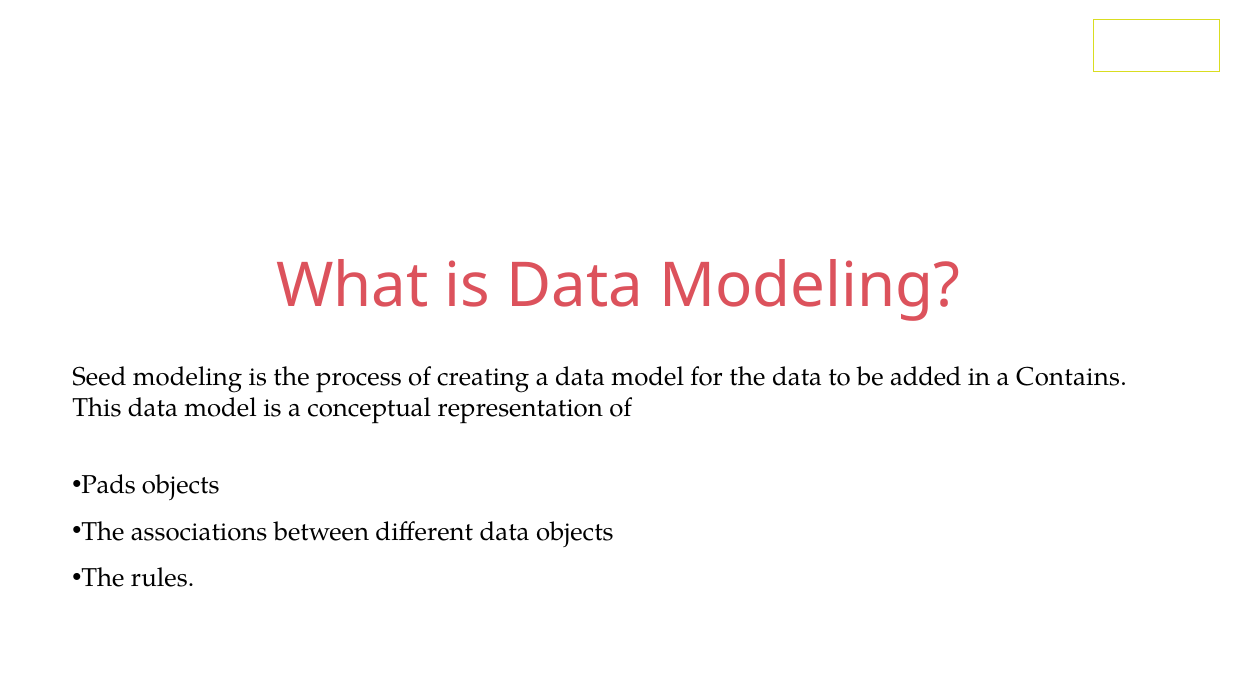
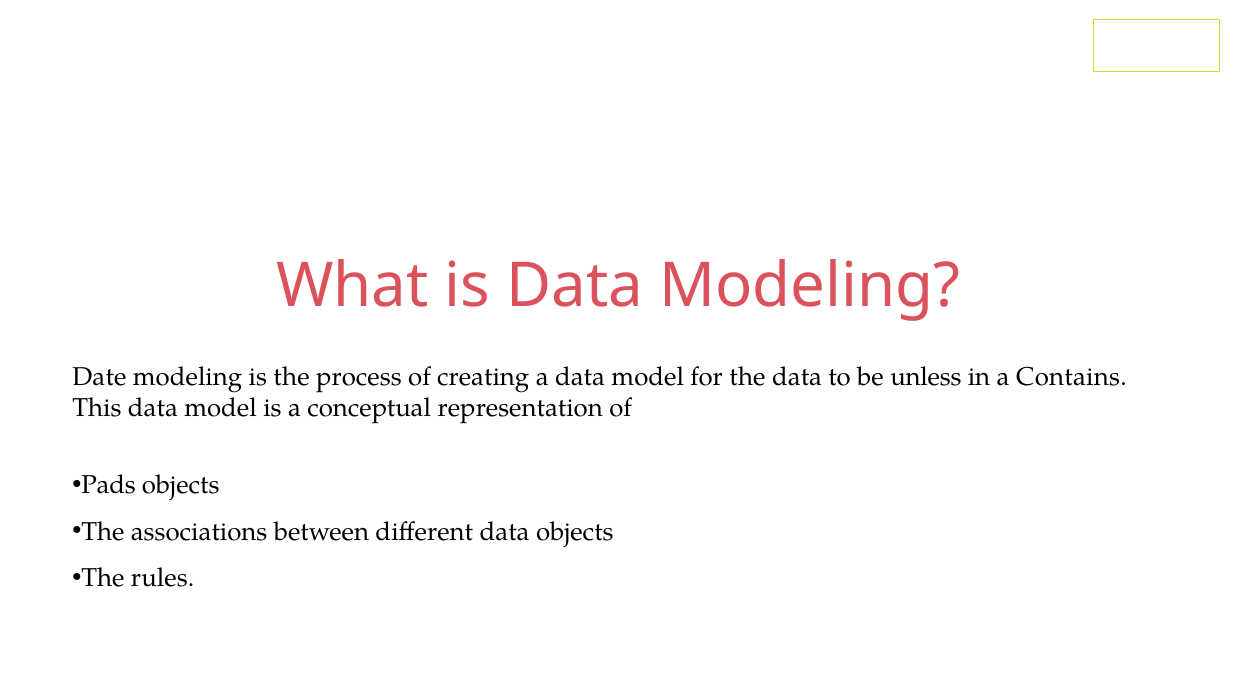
Seed: Seed -> Date
added: added -> unless
